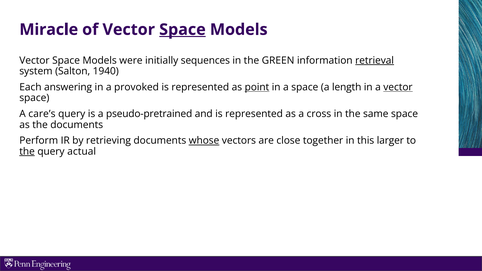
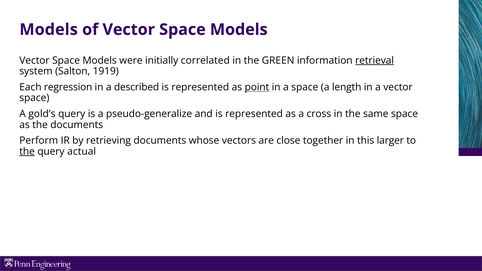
Miracle at (49, 30): Miracle -> Models
Space at (182, 30) underline: present -> none
sequences: sequences -> correlated
1940: 1940 -> 1919
answering: answering -> regression
provoked: provoked -> described
vector at (398, 87) underline: present -> none
care’s: care’s -> gold’s
pseudo-pretrained: pseudo-pretrained -> pseudo-generalize
whose underline: present -> none
